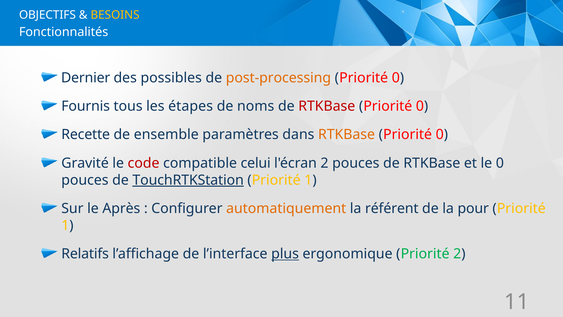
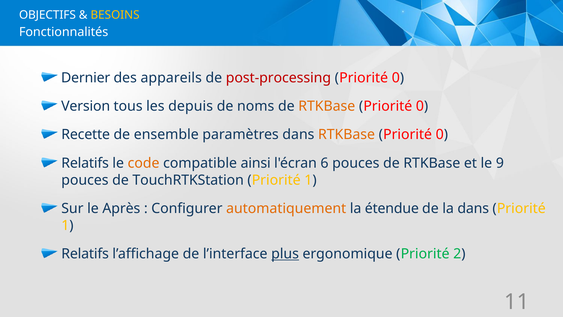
possibles: possibles -> appareils
post-processing colour: orange -> red
Fournis: Fournis -> Version
étapes: étapes -> depuis
RTKBase at (327, 106) colour: red -> orange
Gravité at (85, 163): Gravité -> Relatifs
code colour: red -> orange
celui: celui -> ainsi
l'écran 2: 2 -> 6
le 0: 0 -> 9
TouchRTKStation underline: present -> none
référent: référent -> étendue
la pour: pour -> dans
